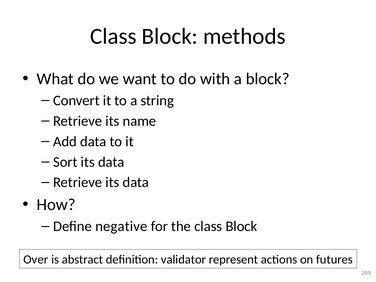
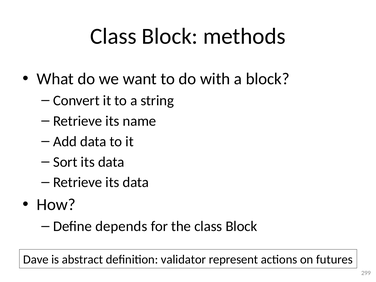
negative: negative -> depends
Over: Over -> Dave
